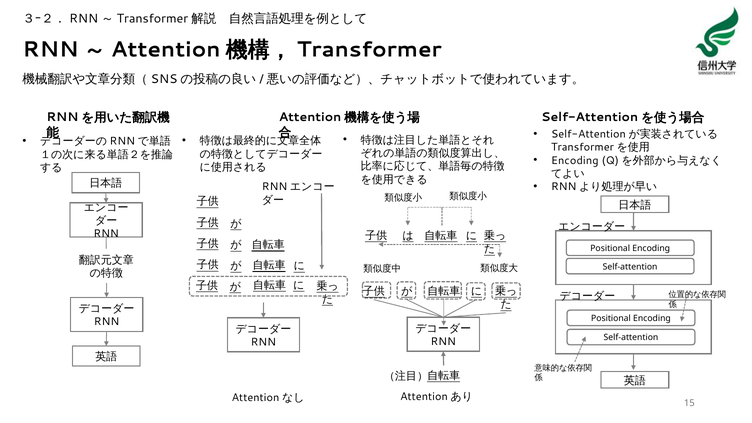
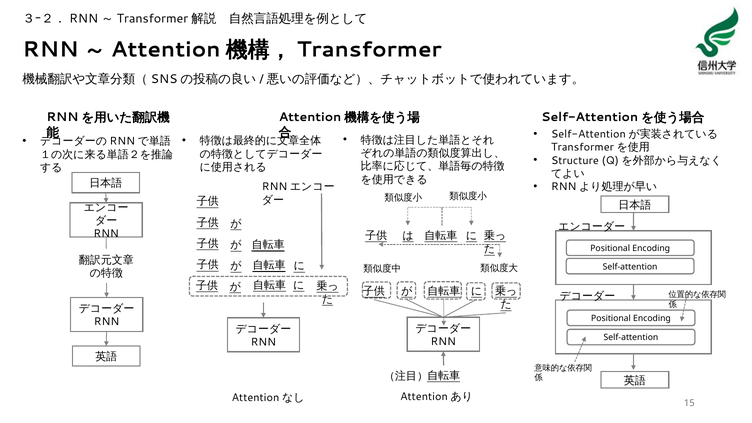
Encoding at (575, 160): Encoding -> Structure
